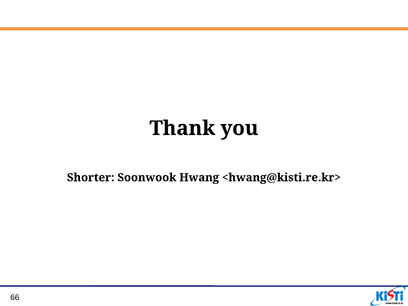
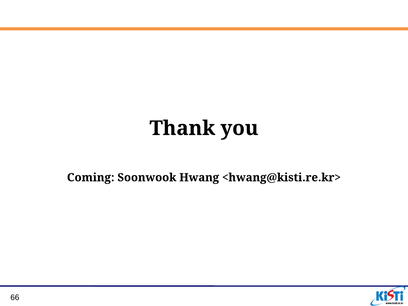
Shorter: Shorter -> Coming
